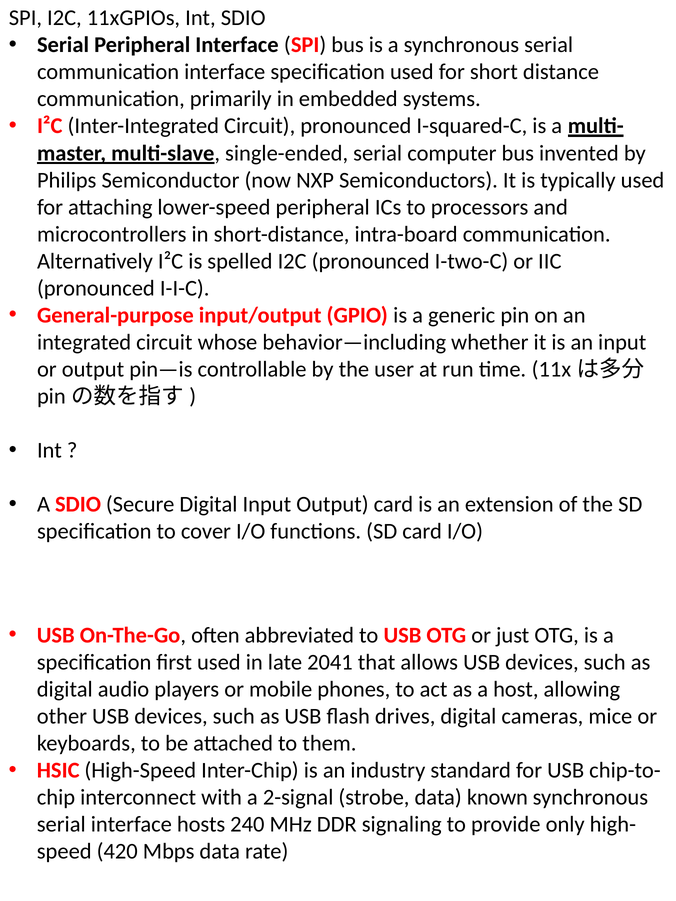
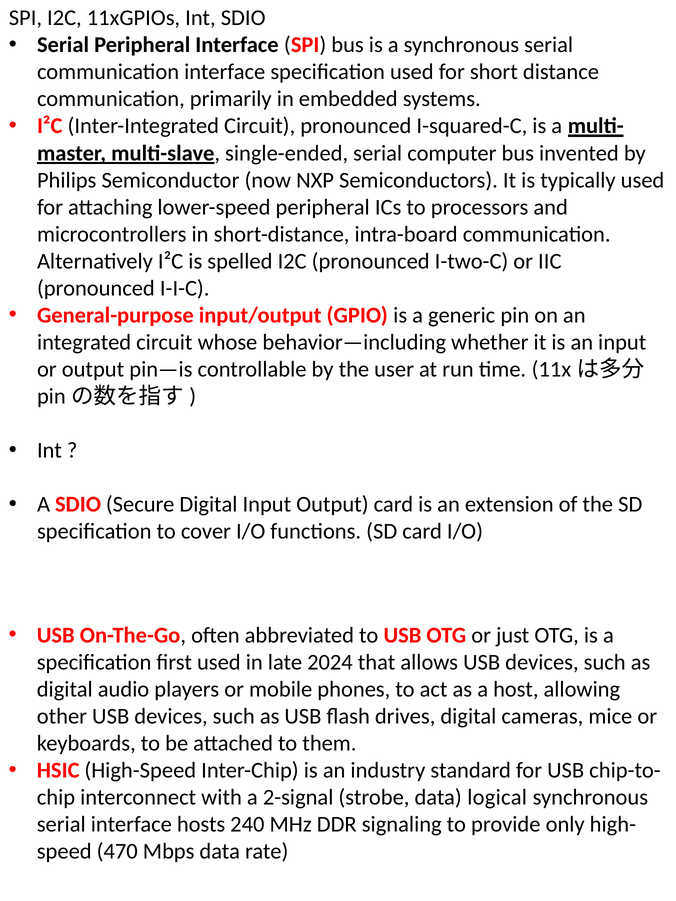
2041: 2041 -> 2024
known: known -> logical
420: 420 -> 470
